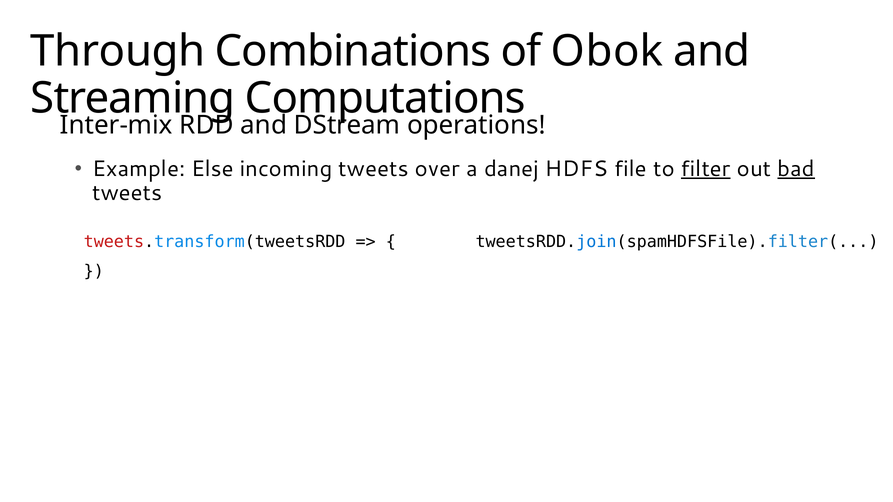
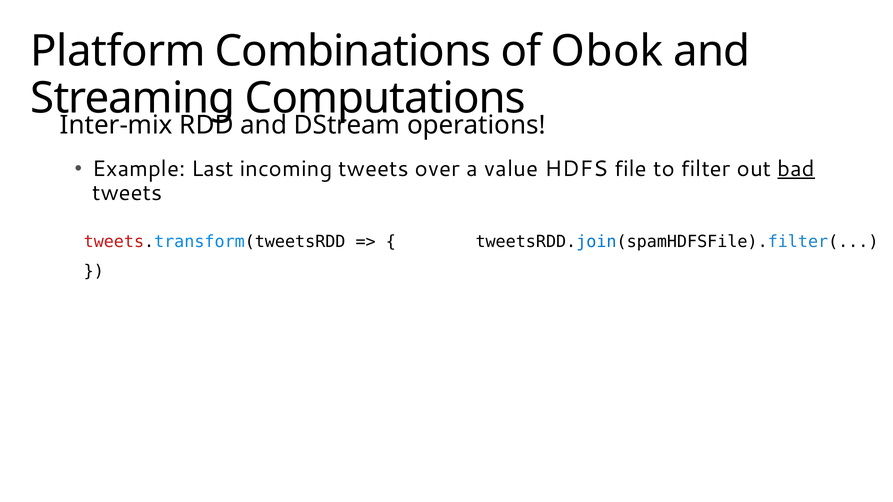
Through: Through -> Platform
Else: Else -> Last
danej: danej -> value
filter underline: present -> none
